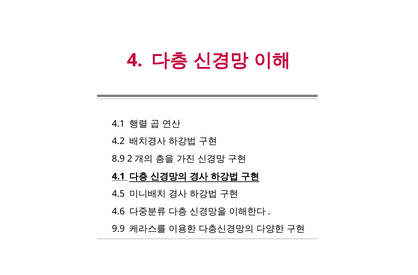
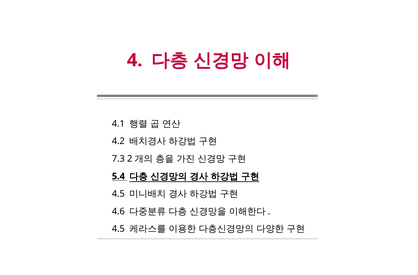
8.9: 8.9 -> 7.3
4.1 at (118, 176): 4.1 -> 5.4
9.9 at (118, 229): 9.9 -> 4.5
